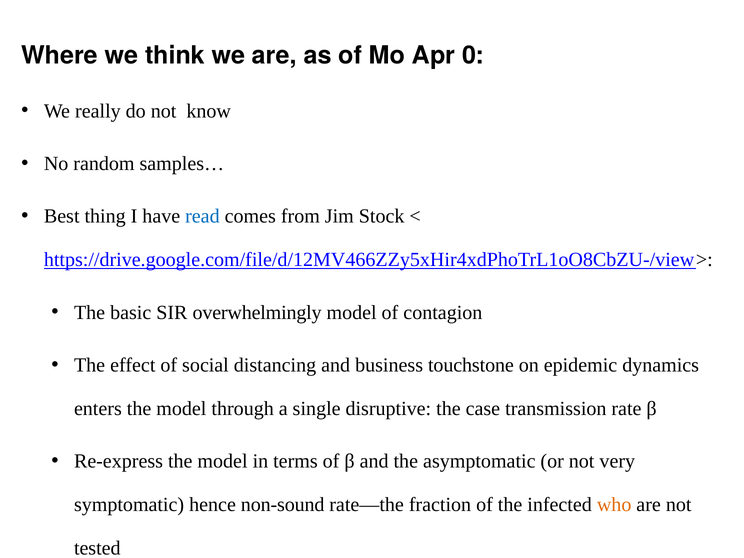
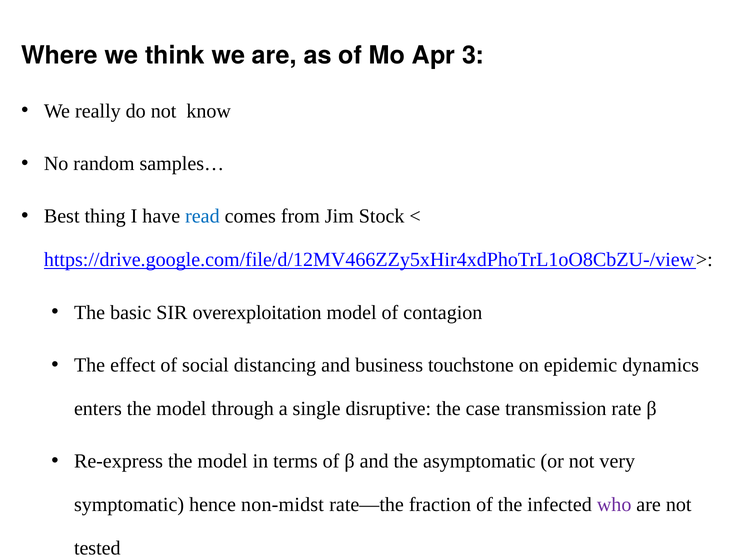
0: 0 -> 3
overwhelmingly: overwhelmingly -> overexploitation
non-sound: non-sound -> non-midst
who colour: orange -> purple
